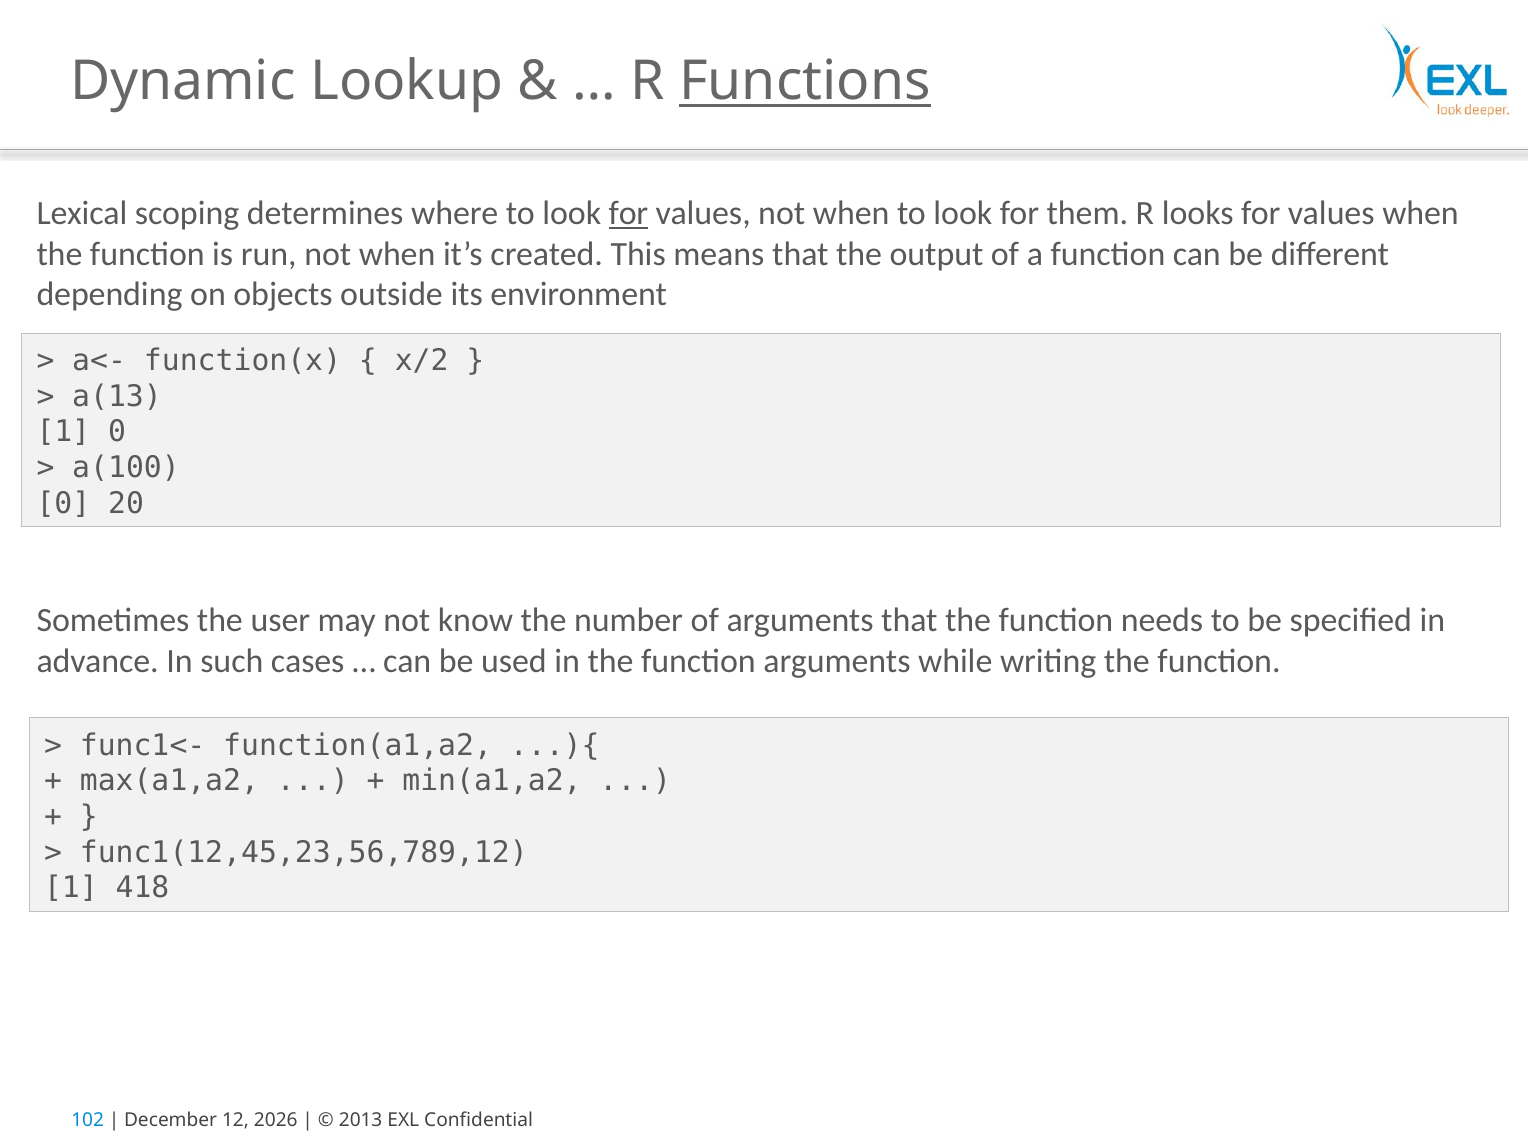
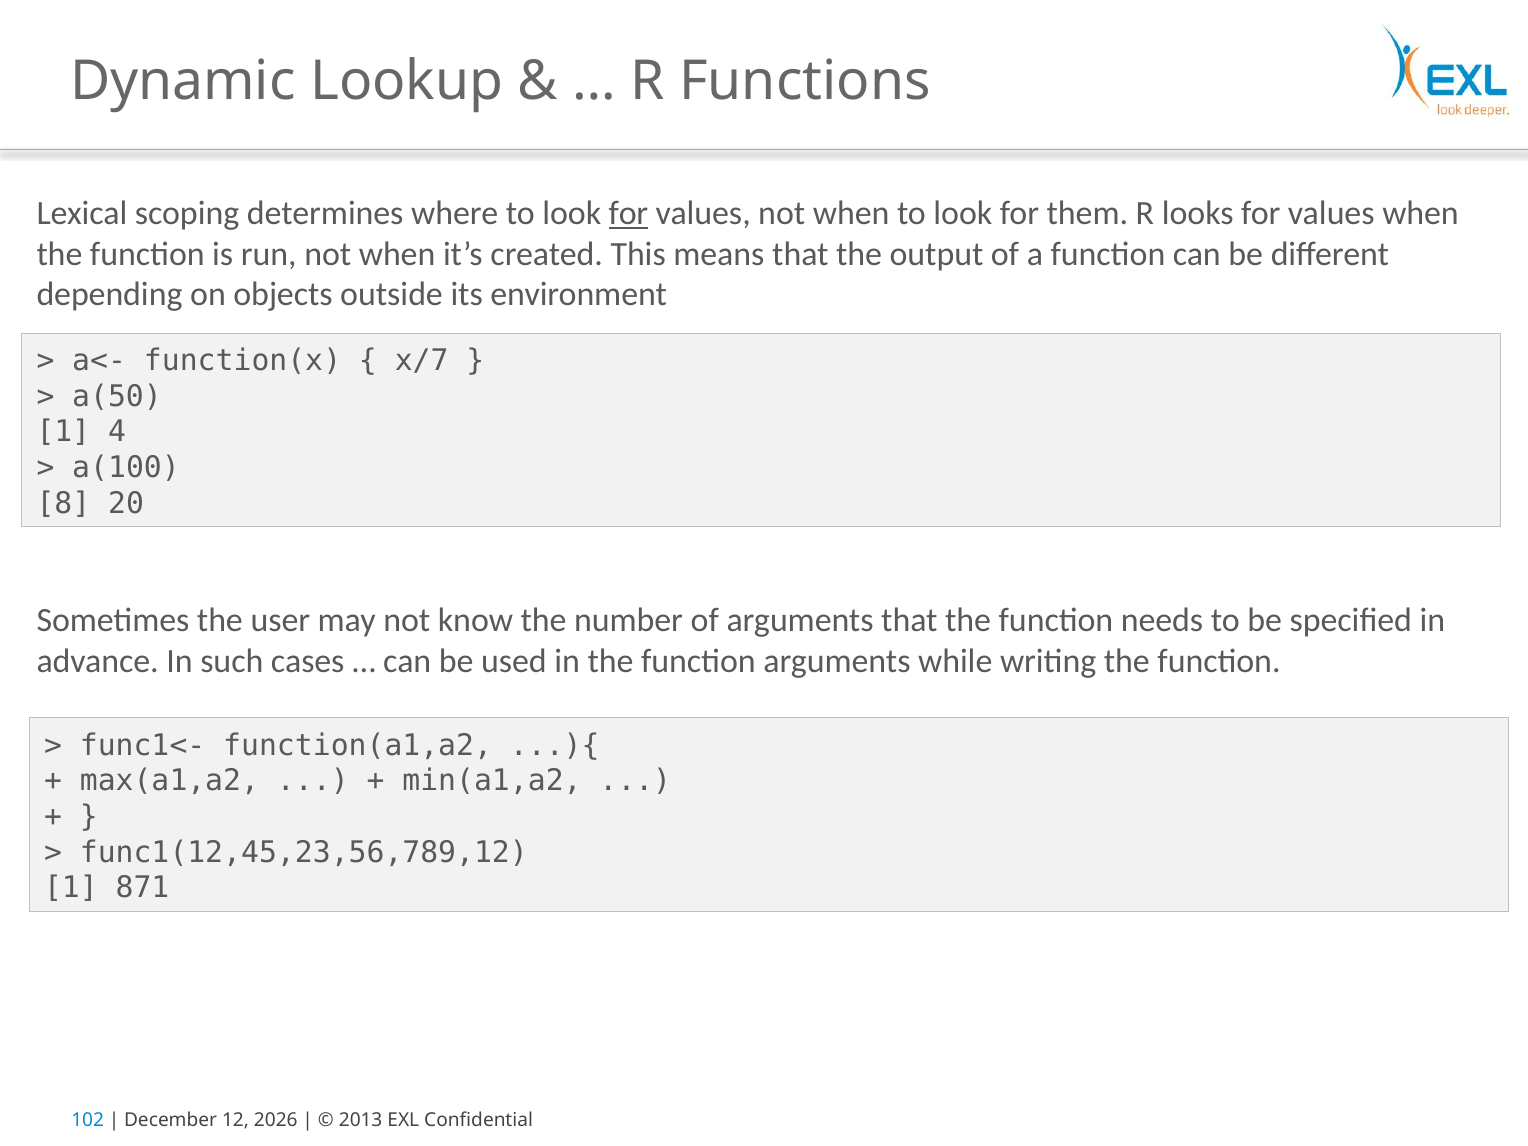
Functions underline: present -> none
x/2: x/2 -> x/7
a(13: a(13 -> a(50
1 0: 0 -> 4
0 at (63, 504): 0 -> 8
418: 418 -> 871
